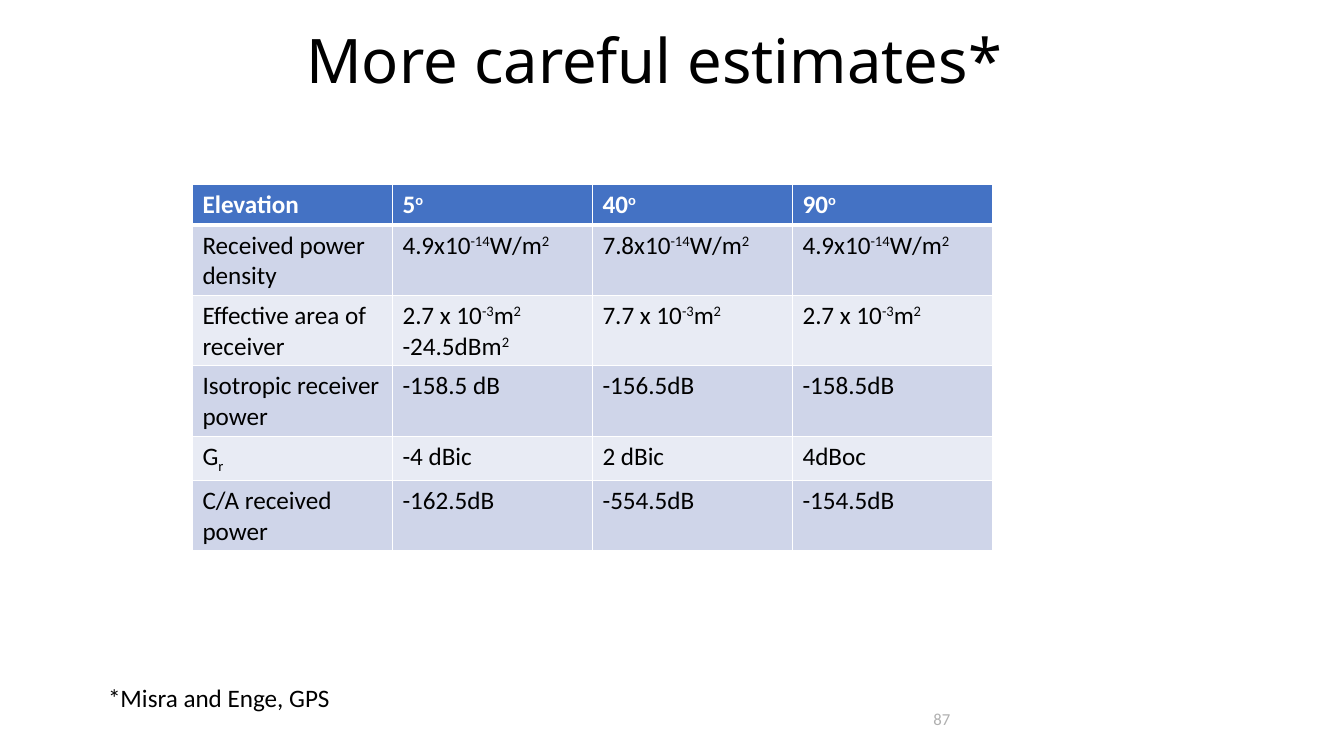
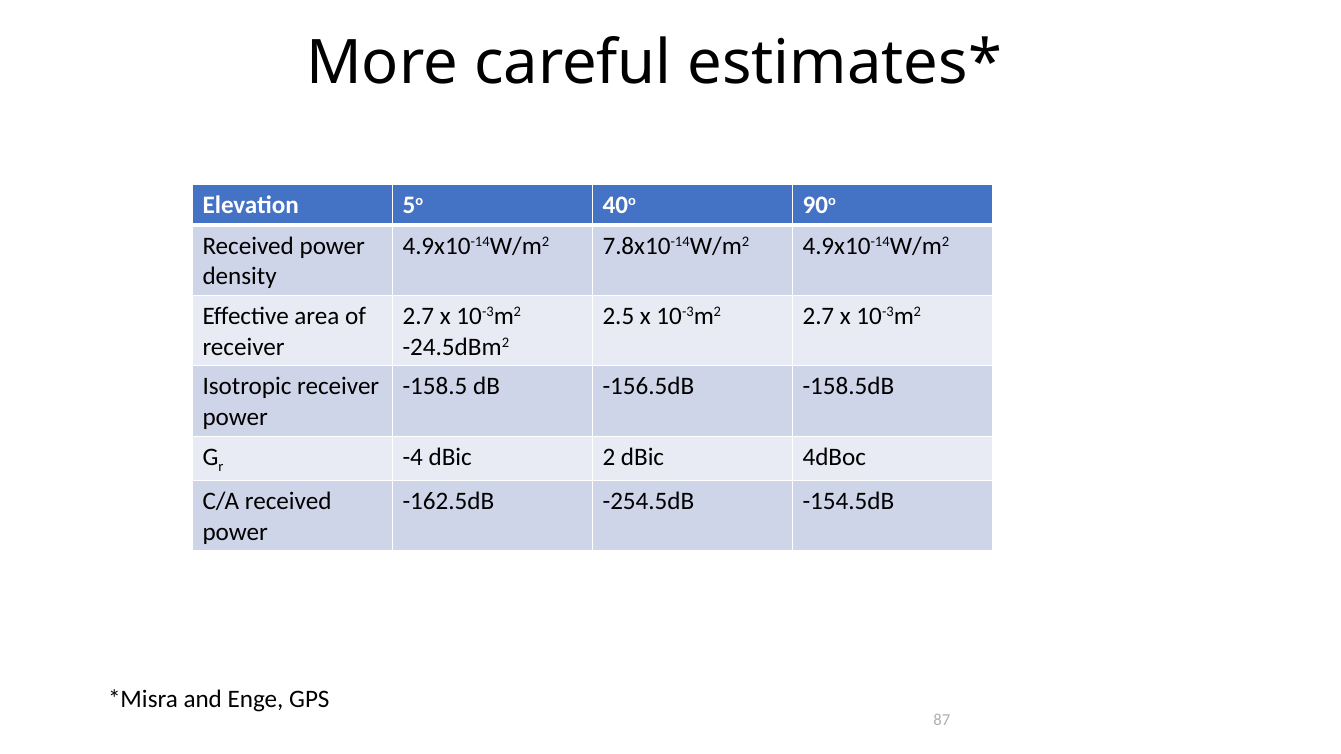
7.7: 7.7 -> 2.5
-554.5dB: -554.5dB -> -254.5dB
